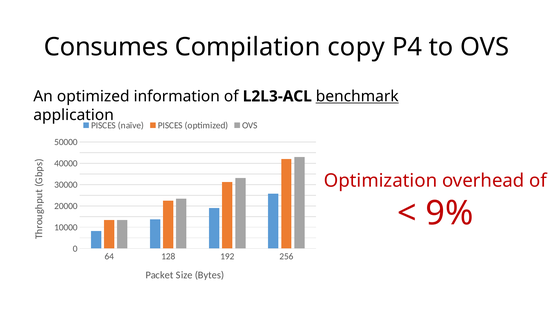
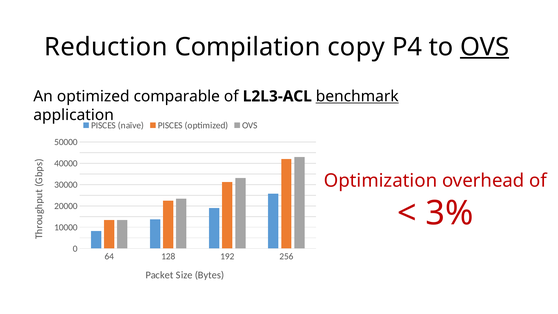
Consumes: Consumes -> Reduction
OVS at (485, 47) underline: none -> present
information: information -> comparable
9%: 9% -> 3%
